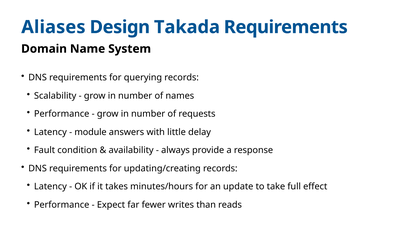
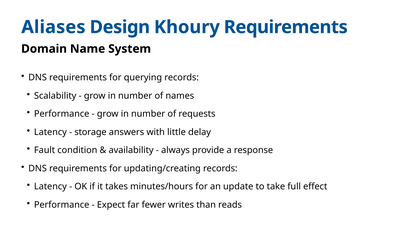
Takada: Takada -> Khoury
module: module -> storage
